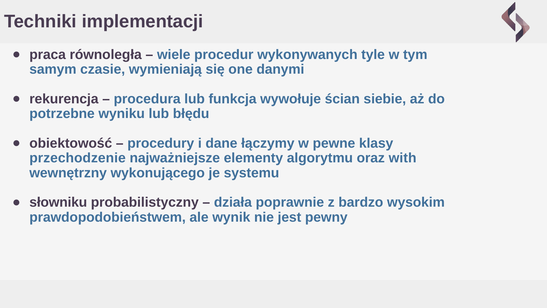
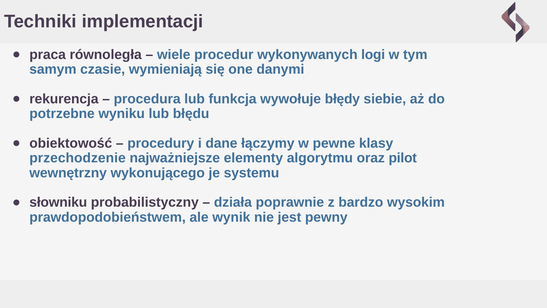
tyle: tyle -> logi
ścian: ścian -> błędy
with: with -> pilot
